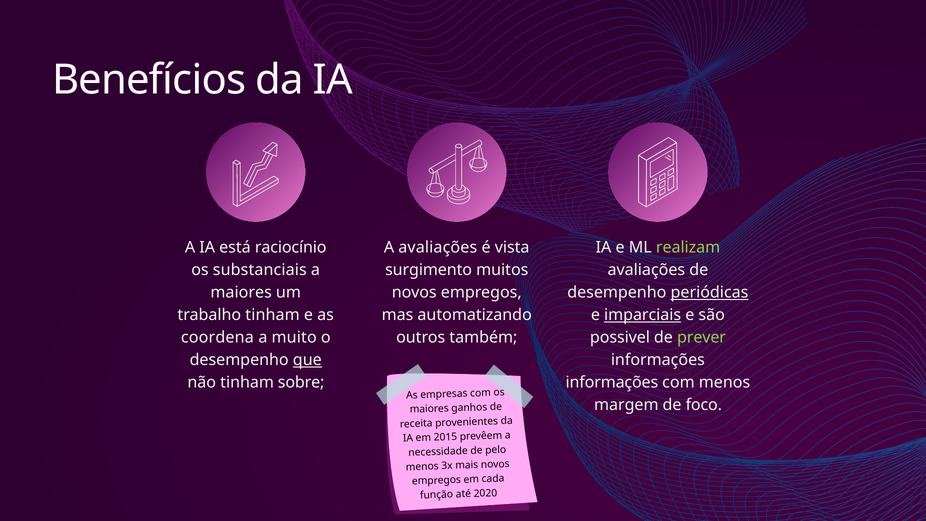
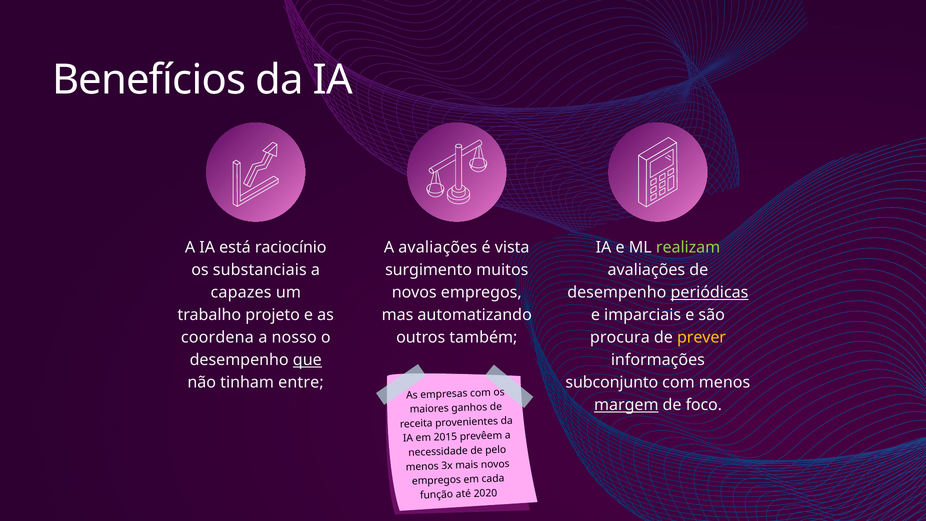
maiores at (241, 293): maiores -> capazes
trabalho tinham: tinham -> projeto
imparciais underline: present -> none
muito: muito -> nosso
possivel: possivel -> procura
prever colour: light green -> yellow
sobre: sobre -> entre
informações at (612, 383): informações -> subconjunto
margem underline: none -> present
